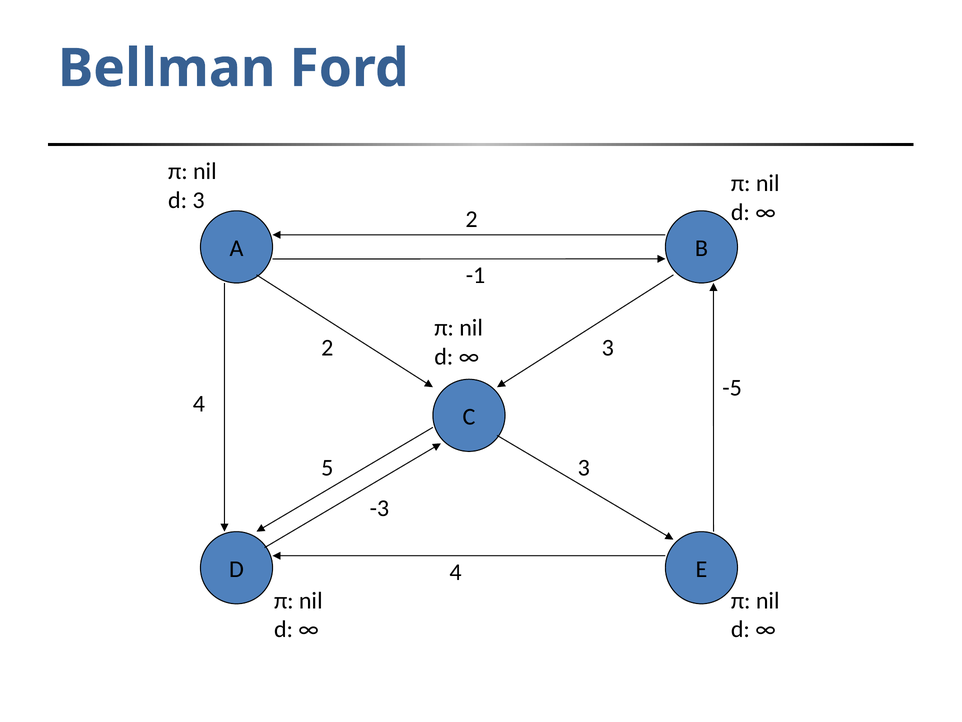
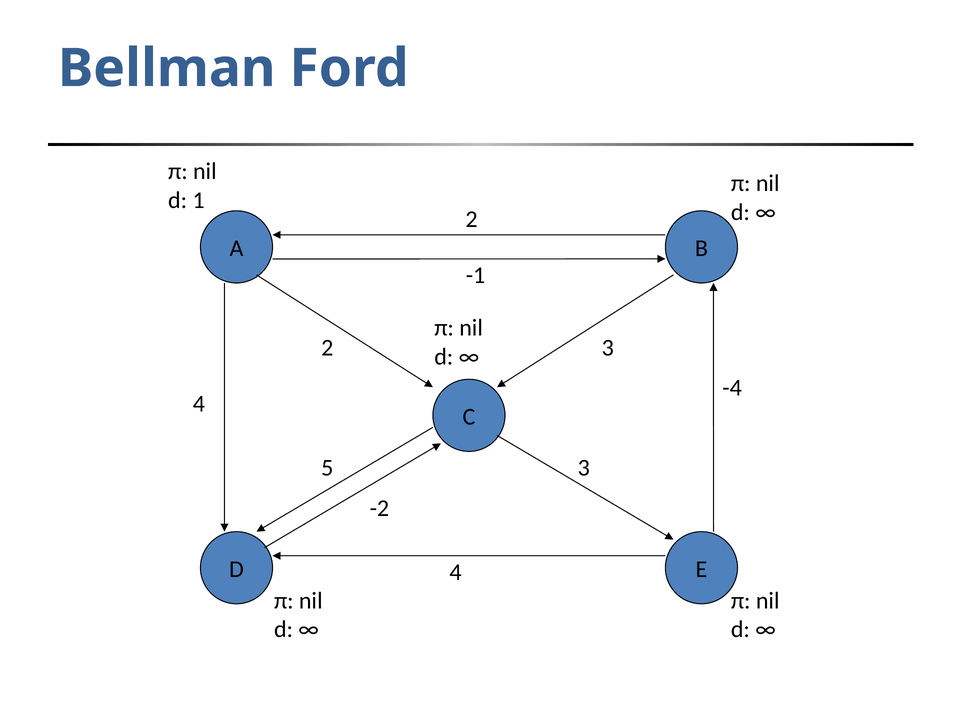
d 3: 3 -> 1
-5: -5 -> -4
-3: -3 -> -2
